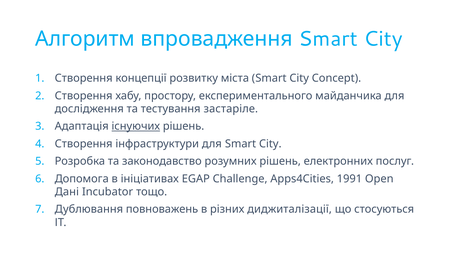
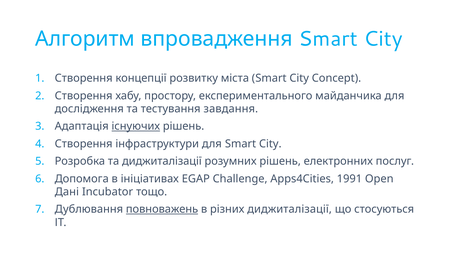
застаріле: застаріле -> завдання
та законодавство: законодавство -> диджиталізації
повноважень underline: none -> present
